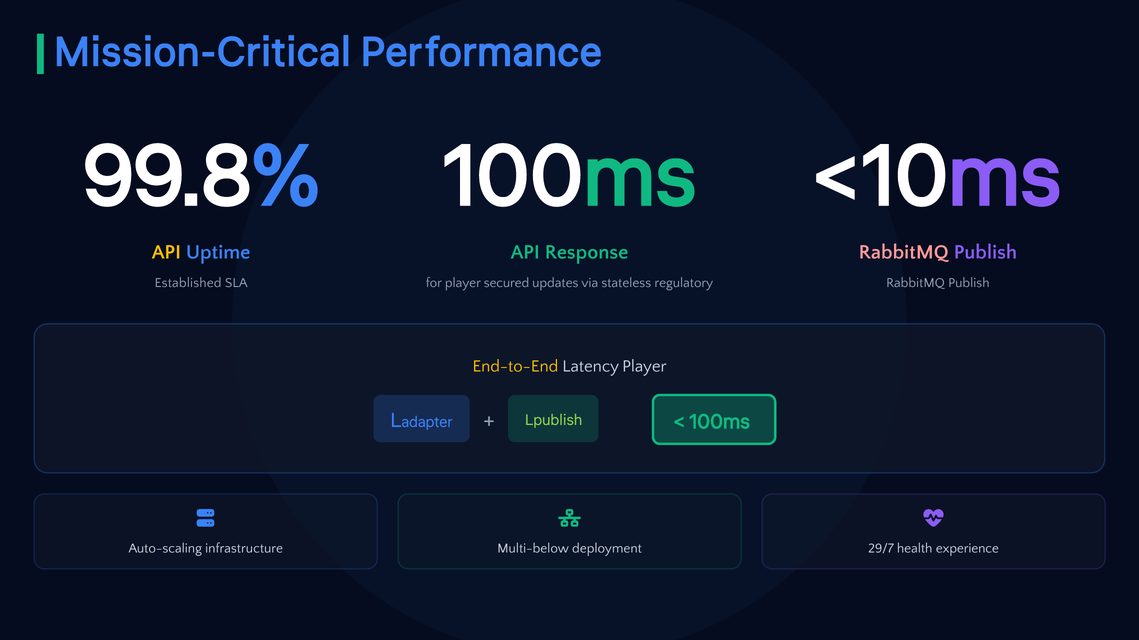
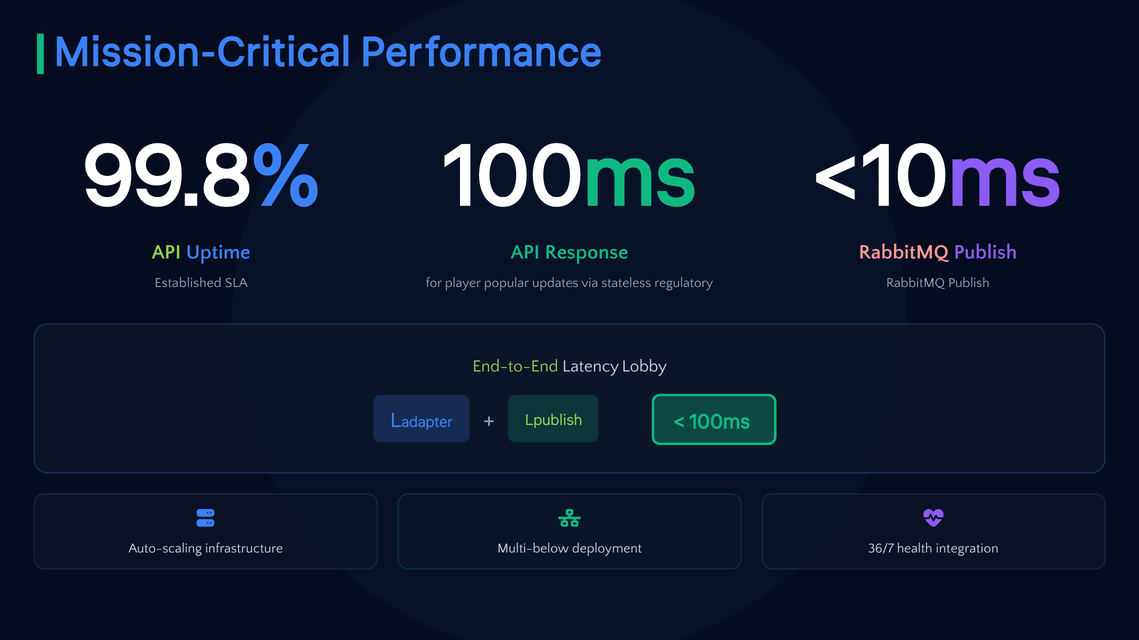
API at (166, 252) colour: yellow -> light green
secured: secured -> popular
End-to-End colour: yellow -> light green
Latency Player: Player -> Lobby
29/7: 29/7 -> 36/7
experience: experience -> integration
